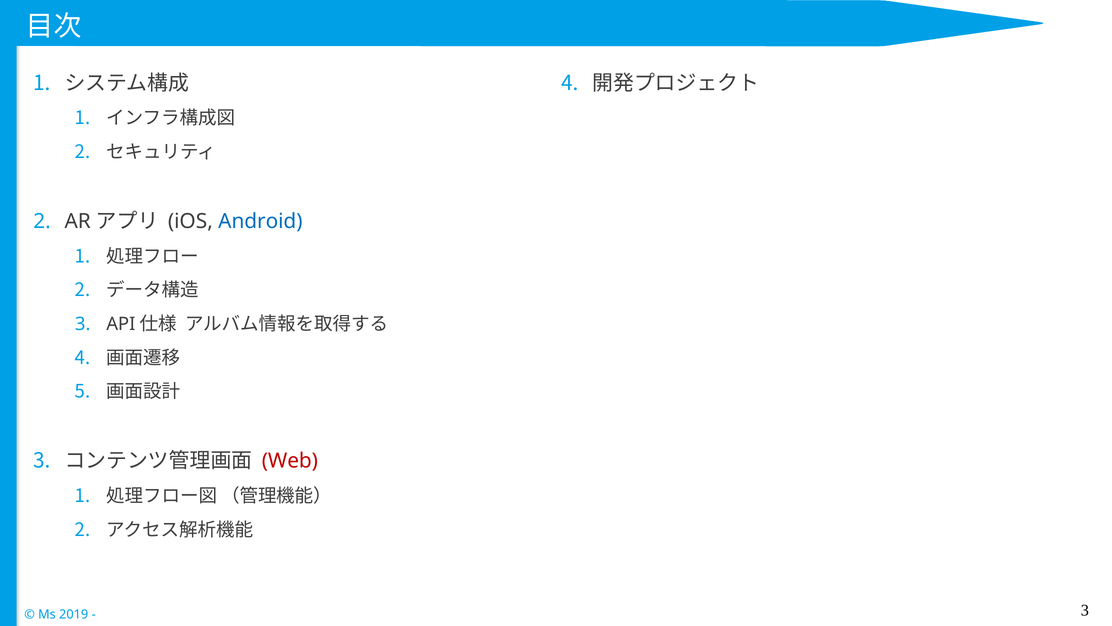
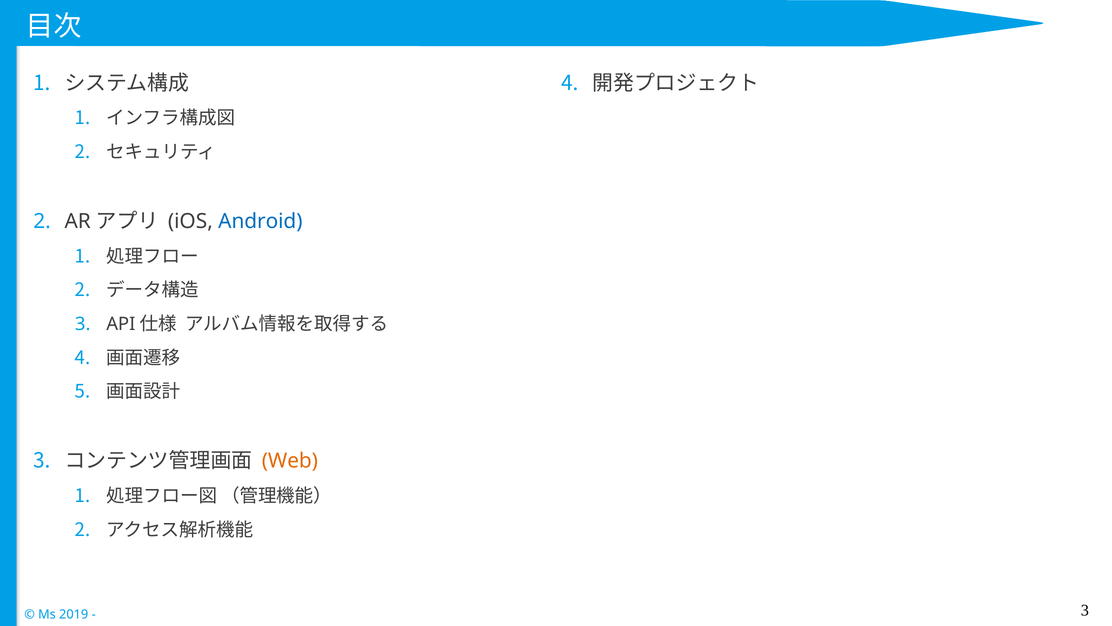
Web colour: red -> orange
